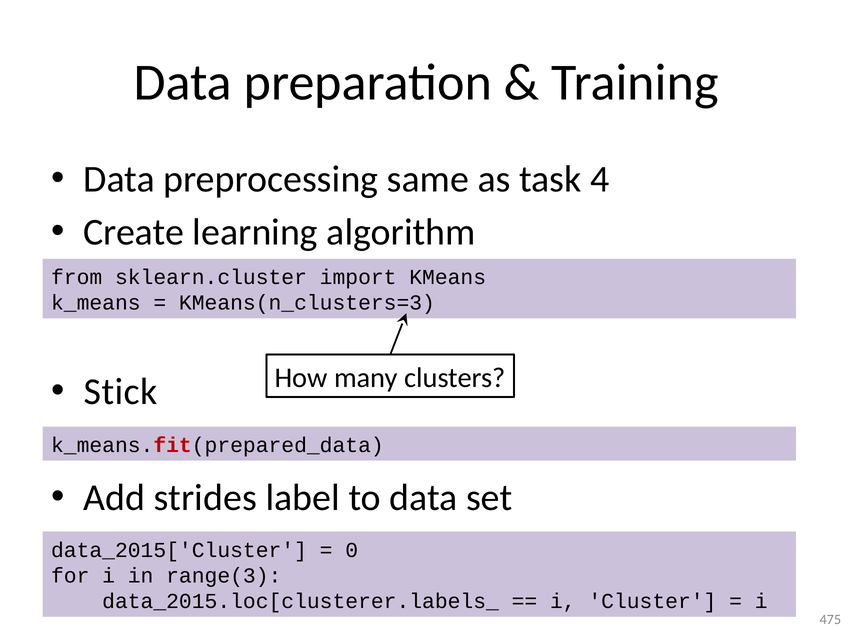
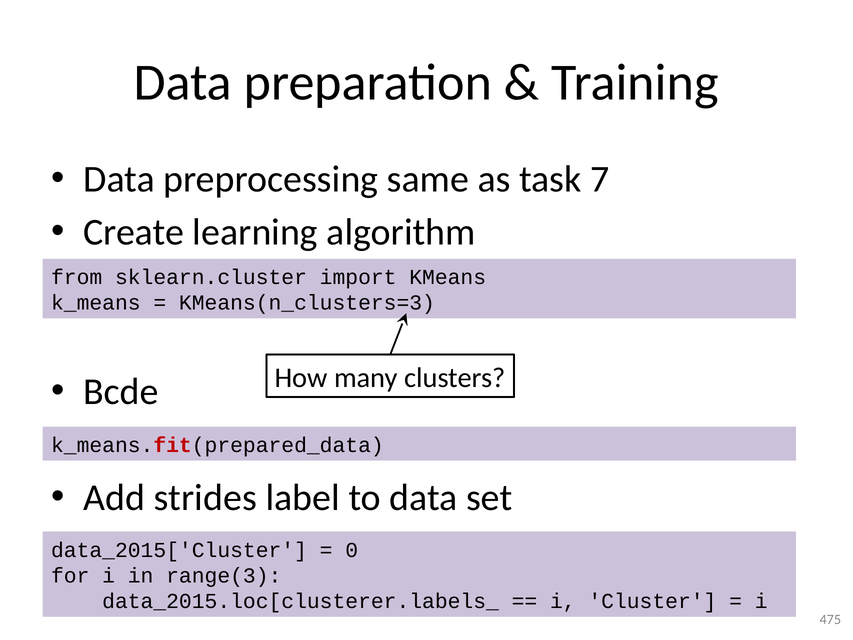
4: 4 -> 7
Stick: Stick -> Bcde
